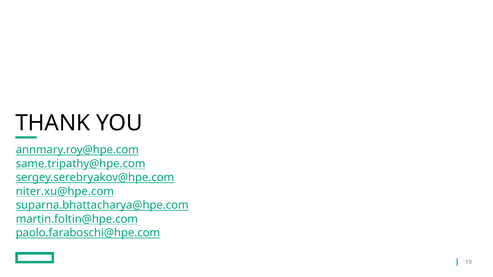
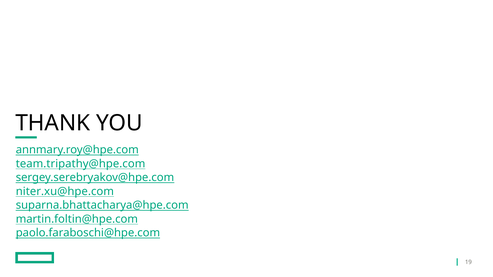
same.tripathy@hpe.com: same.tripathy@hpe.com -> team.tripathy@hpe.com
